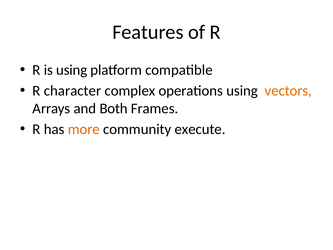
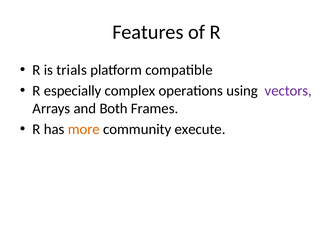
is using: using -> trials
character: character -> especially
vectors colour: orange -> purple
